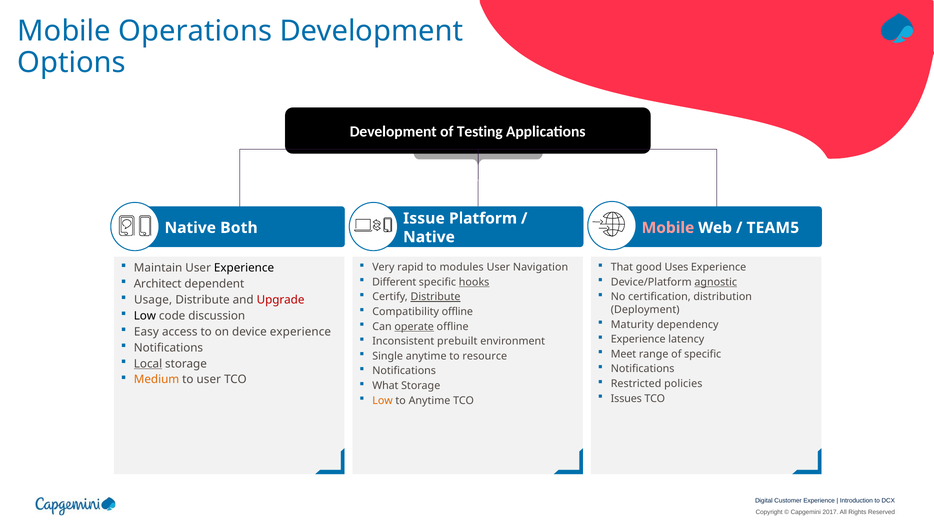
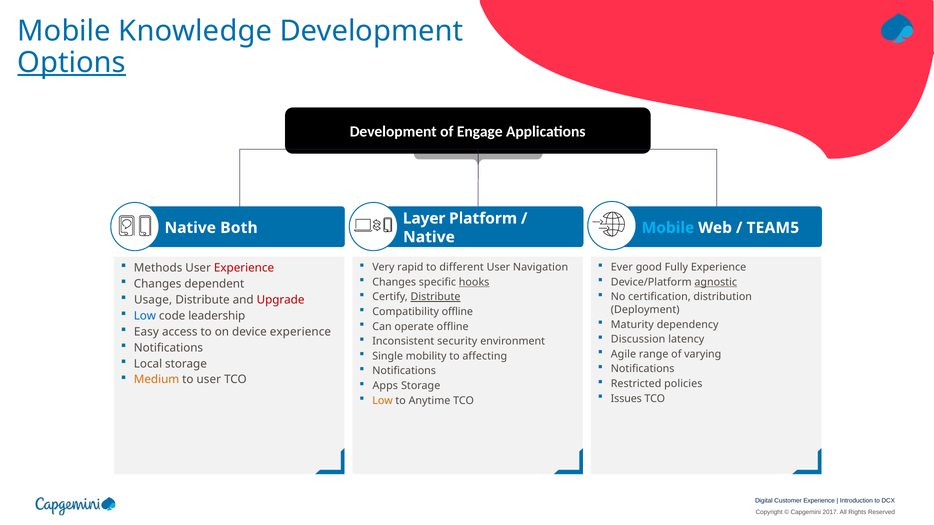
Operations: Operations -> Knowledge
Options underline: none -> present
Testing: Testing -> Engage
Issue: Issue -> Layer
Mobile at (668, 228) colour: pink -> light blue
modules: modules -> different
That: That -> Ever
Uses: Uses -> Fully
Maintain: Maintain -> Methods
Experience at (244, 268) colour: black -> red
Different at (394, 282): Different -> Changes
Architect at (158, 284): Architect -> Changes
Low at (145, 316) colour: black -> blue
discussion: discussion -> leadership
operate underline: present -> none
Experience at (638, 340): Experience -> Discussion
prebuilt: prebuilt -> security
Meet: Meet -> Agile
of specific: specific -> varying
Single anytime: anytime -> mobility
resource: resource -> affecting
Local underline: present -> none
What: What -> Apps
